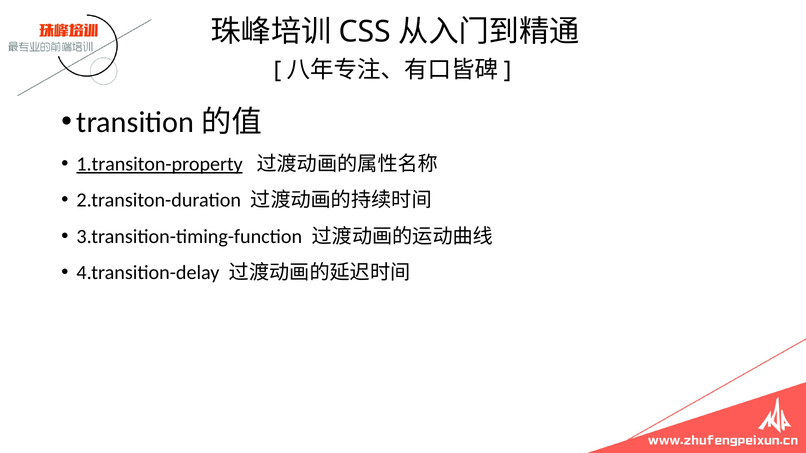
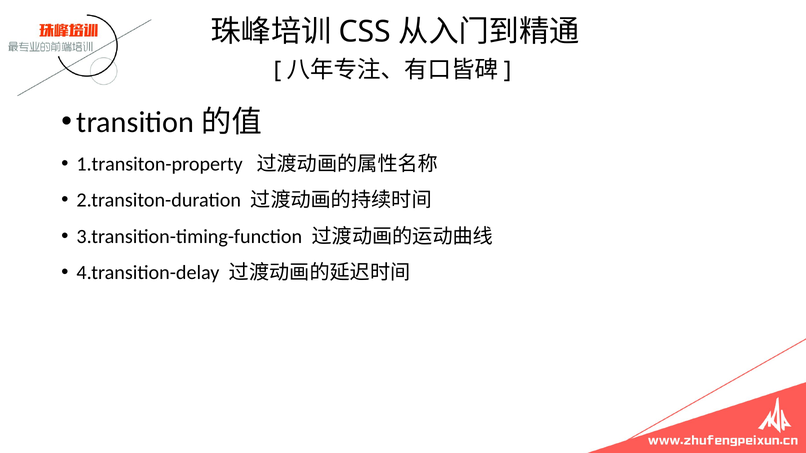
1.transiton-property underline: present -> none
